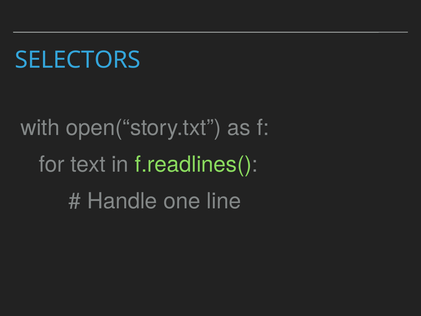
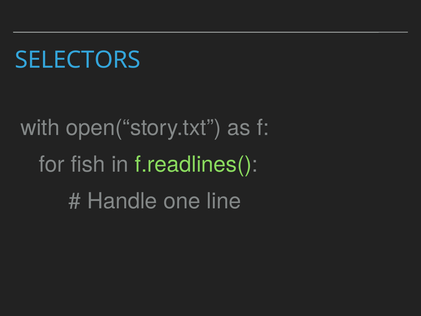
text: text -> fish
